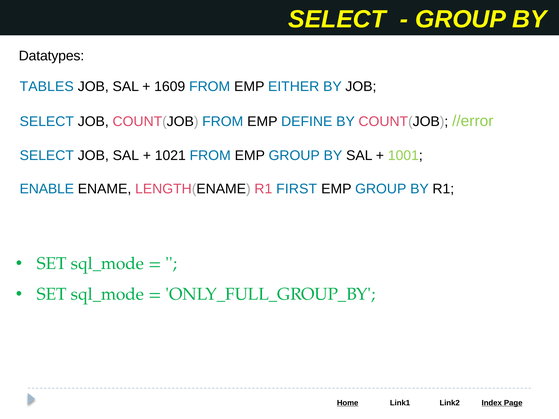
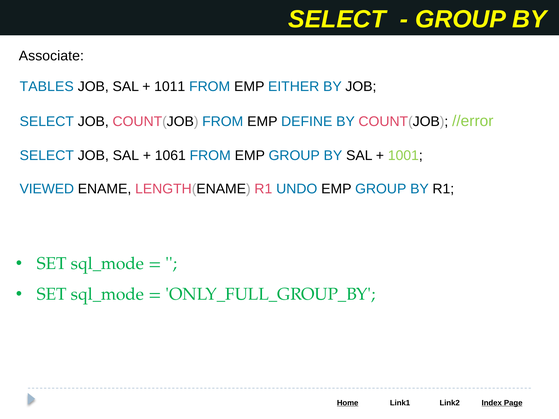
Datatypes: Datatypes -> Associate
1609: 1609 -> 1011
1021: 1021 -> 1061
ENABLE: ENABLE -> VIEWED
FIRST: FIRST -> UNDO
